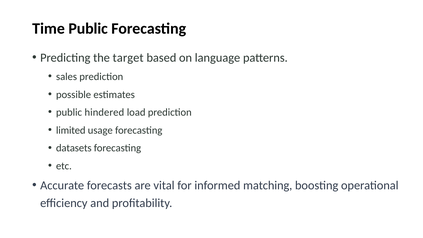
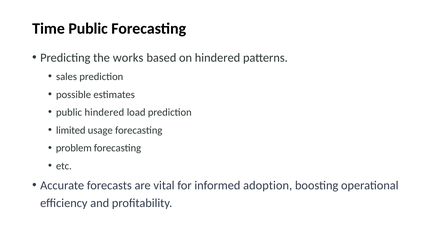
target: target -> works
on language: language -> hindered
datasets: datasets -> problem
matching: matching -> adoption
